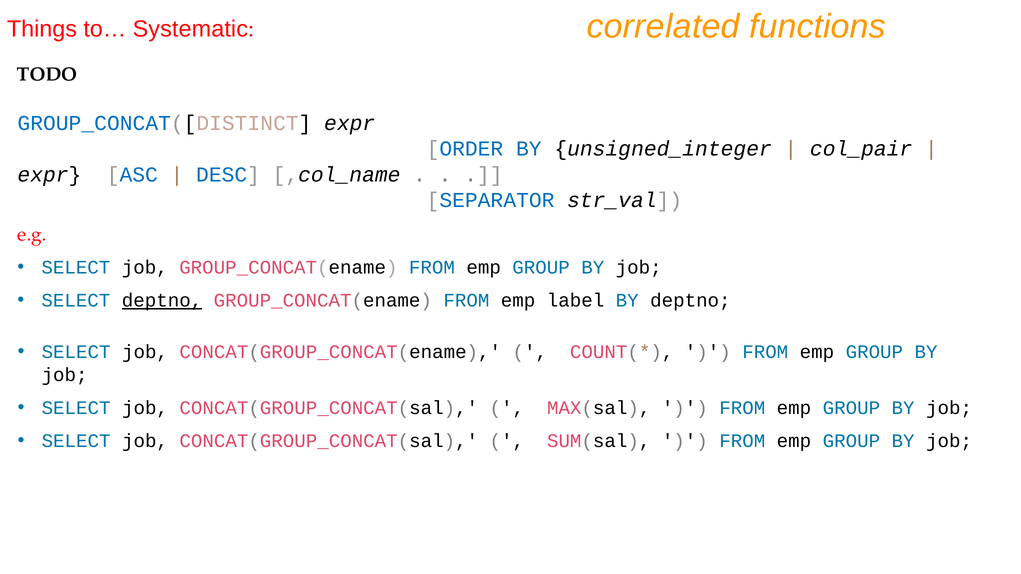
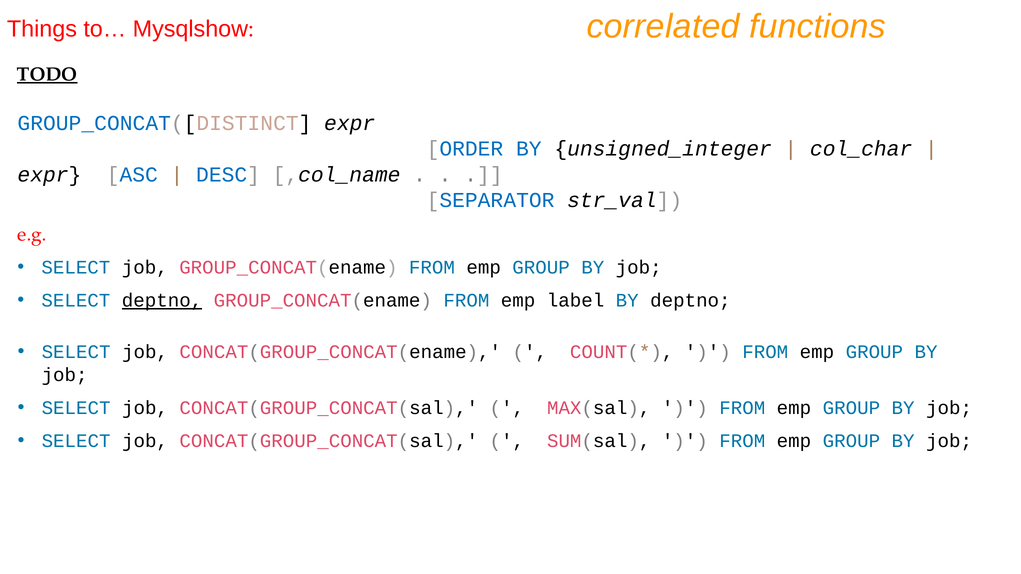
Systematic: Systematic -> Mysqlshow
TODO underline: none -> present
col_pair: col_pair -> col_char
